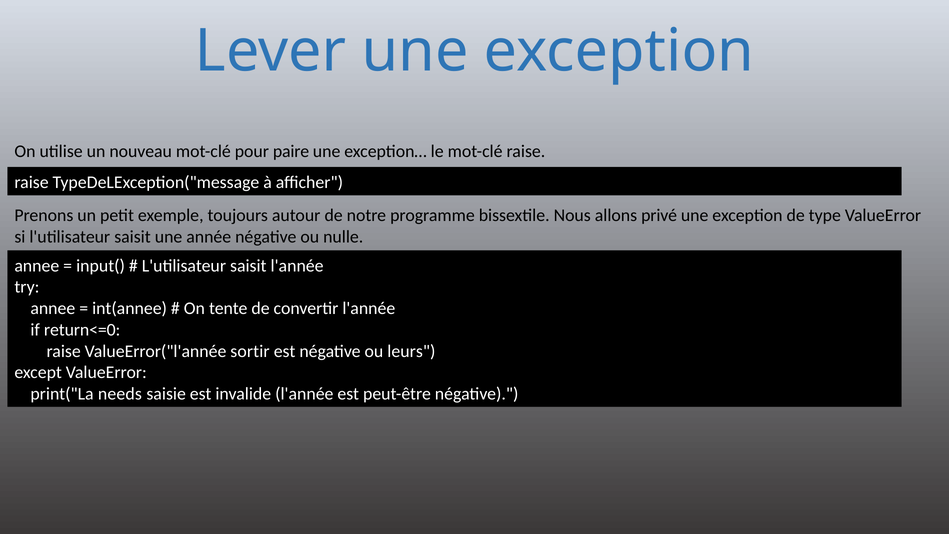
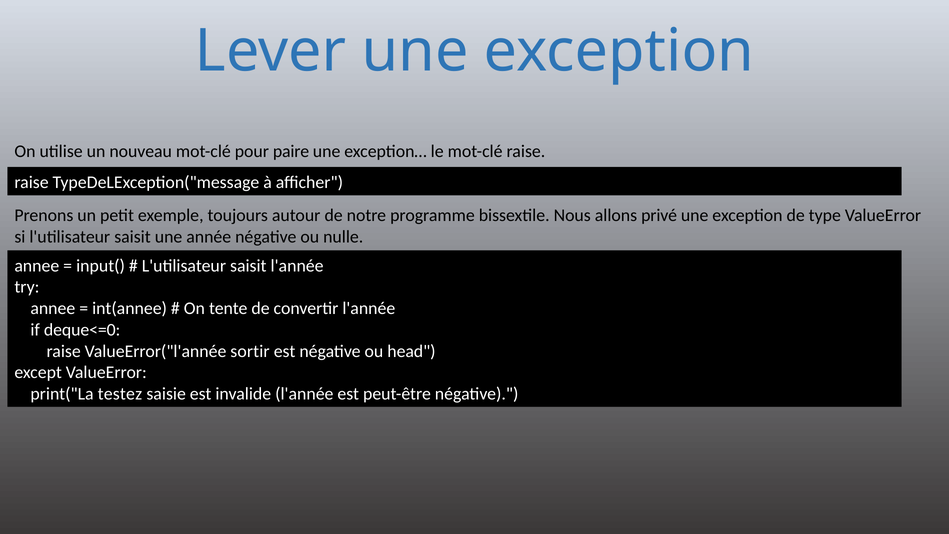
return<=0: return<=0 -> deque<=0
leurs: leurs -> head
needs: needs -> testez
